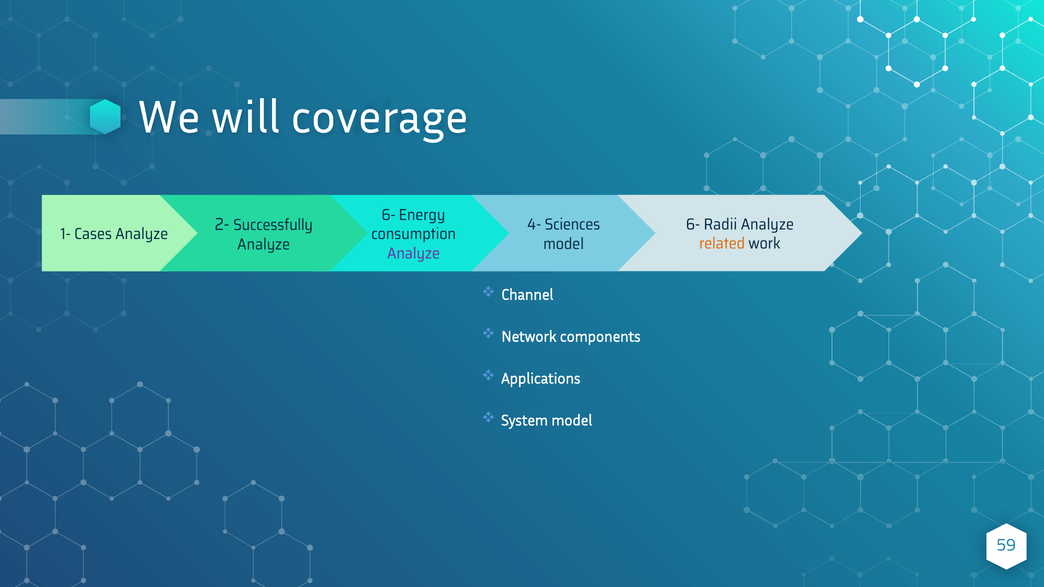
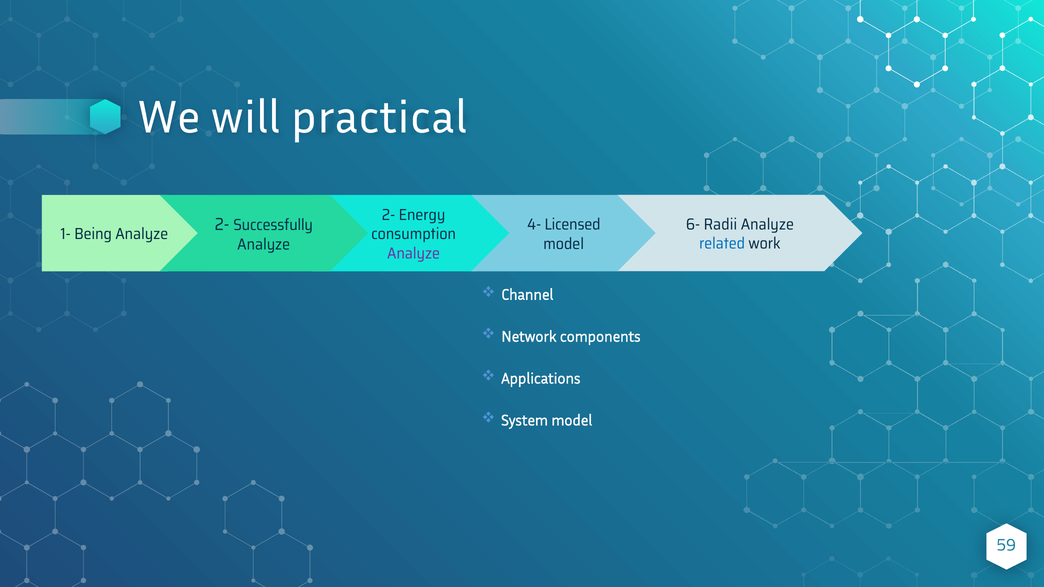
coverage: coverage -> practical
6- at (389, 215): 6- -> 2-
Sciences: Sciences -> Licensed
Cases: Cases -> Being
related colour: orange -> blue
